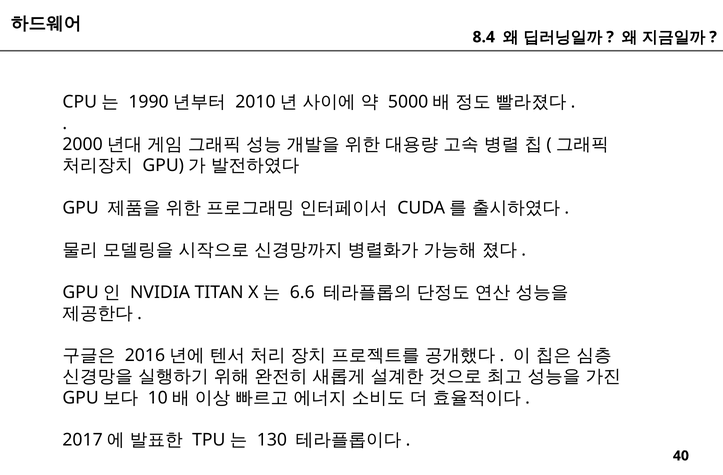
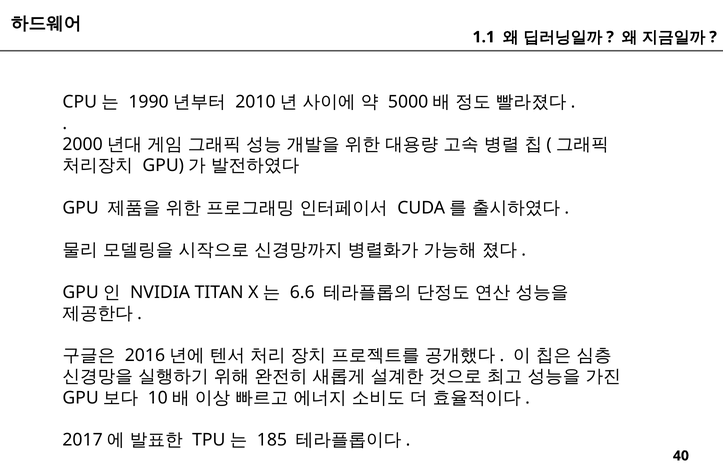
8.4: 8.4 -> 1.1
130: 130 -> 185
